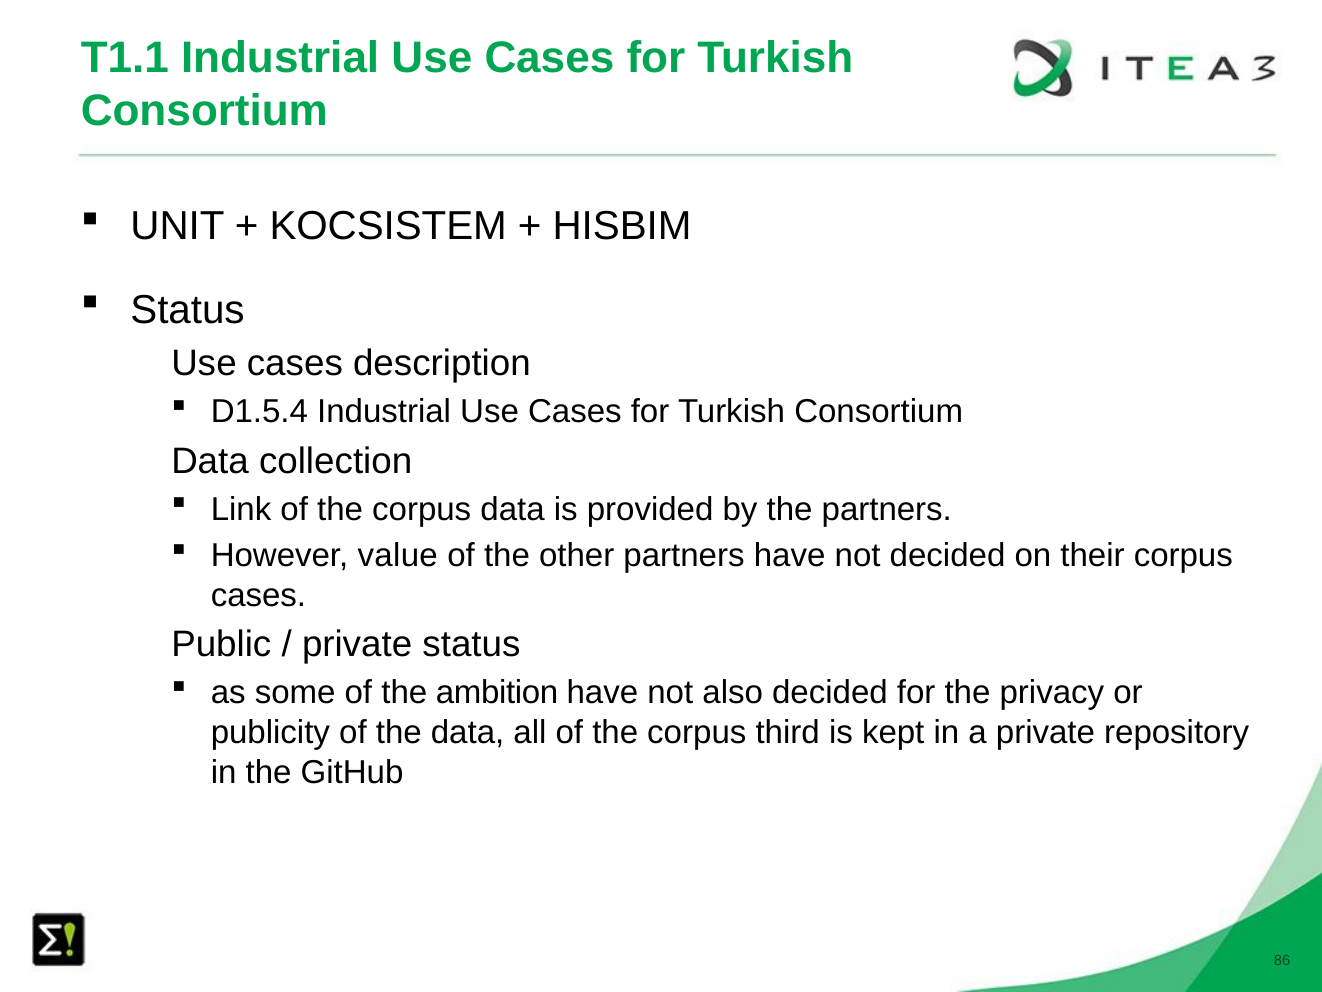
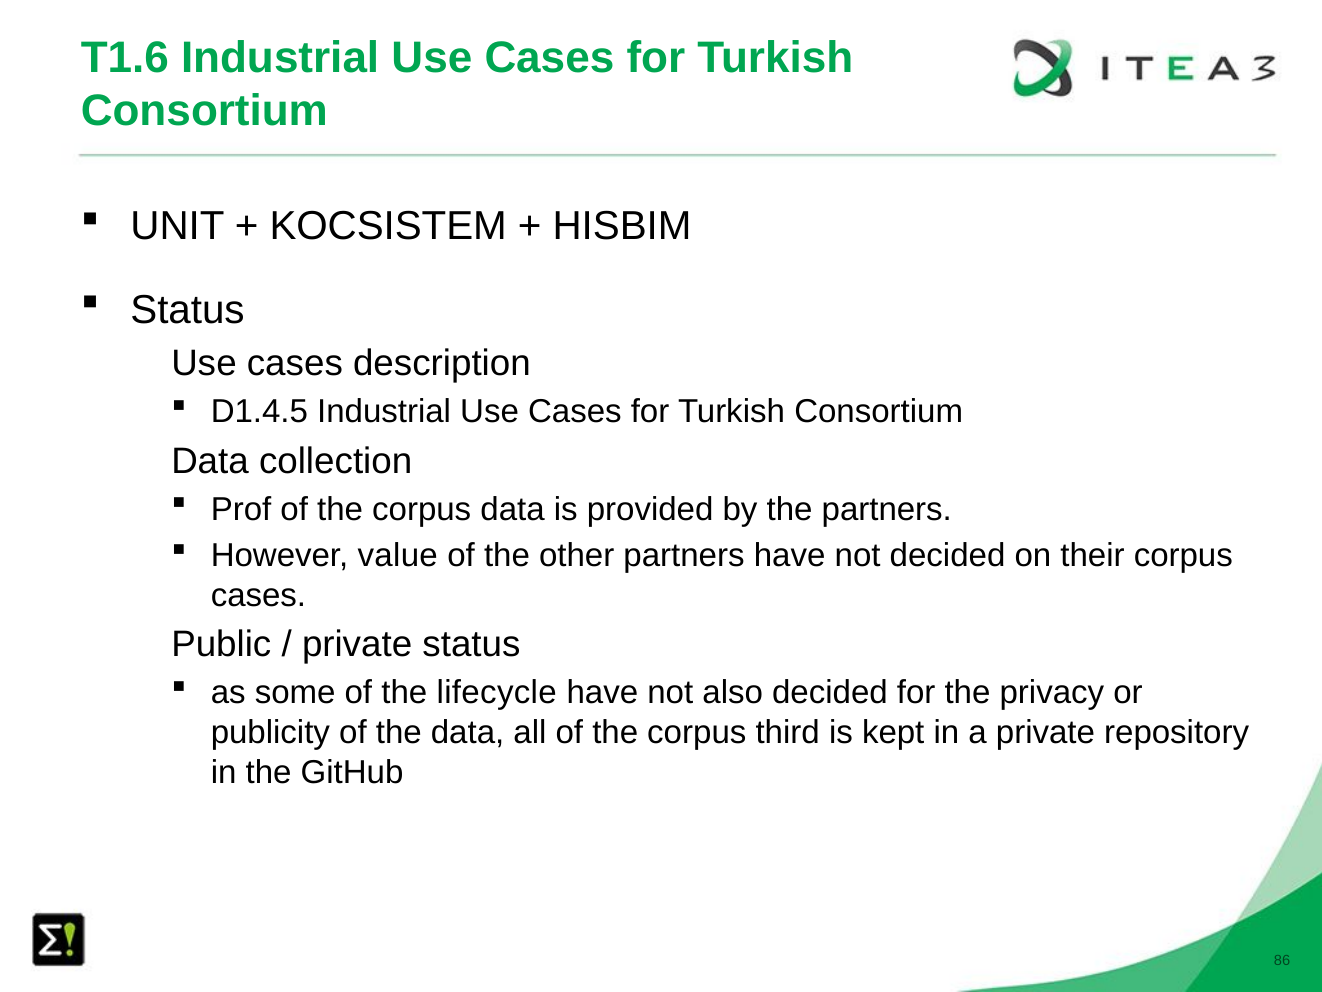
T1.1: T1.1 -> T1.6
D1.5.4: D1.5.4 -> D1.4.5
Link: Link -> Prof
ambition: ambition -> lifecycle
